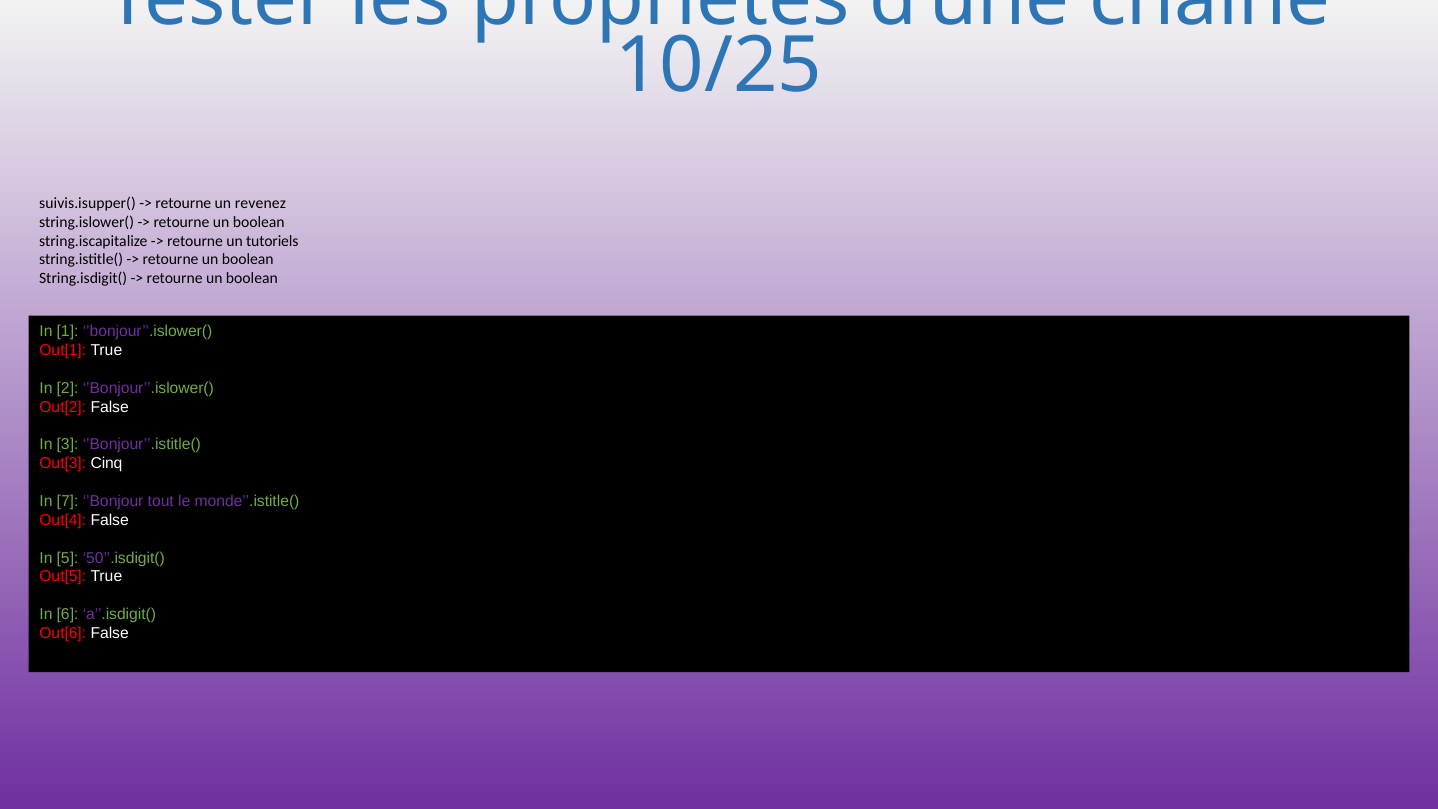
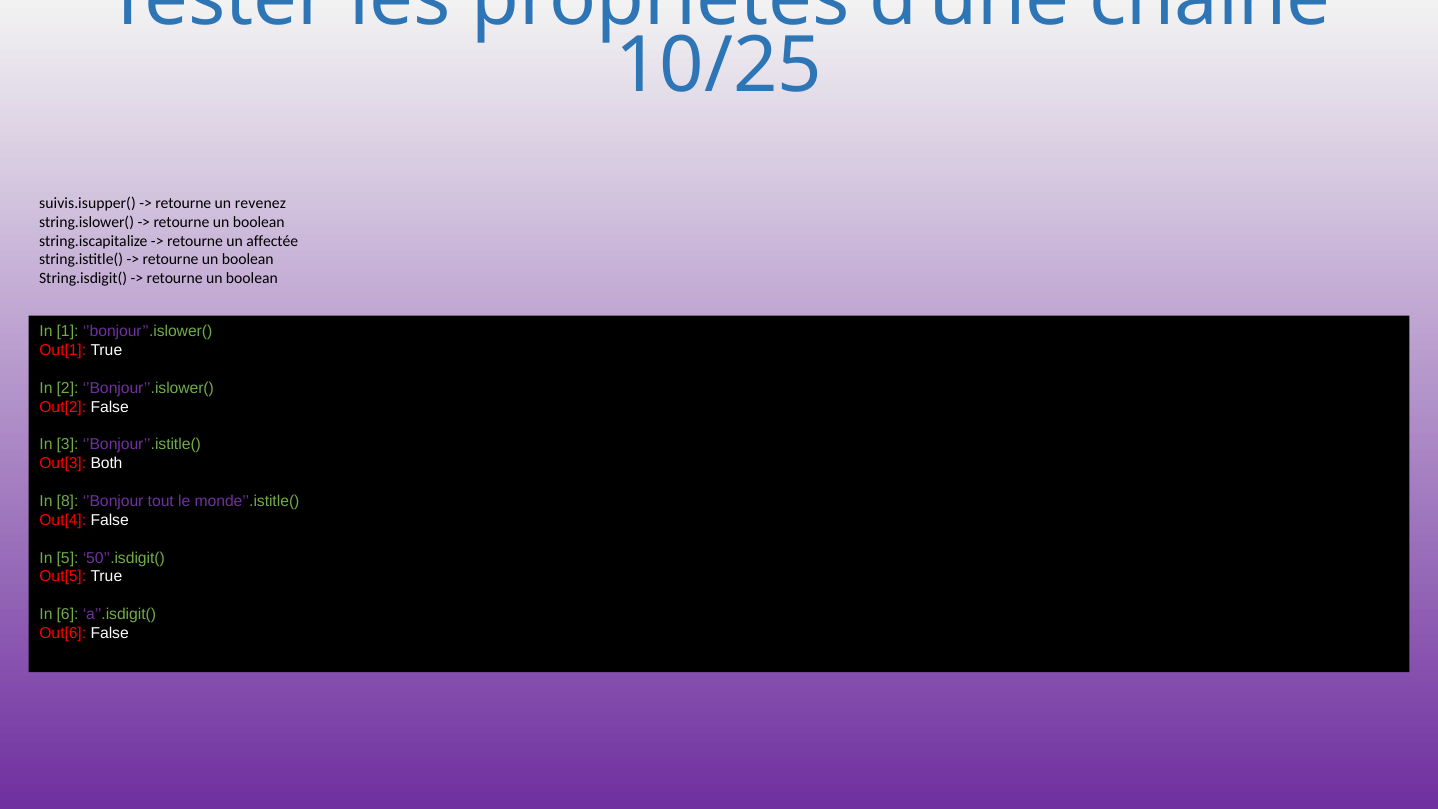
tutoriels: tutoriels -> affectée
Cinq: Cinq -> Both
7: 7 -> 8
